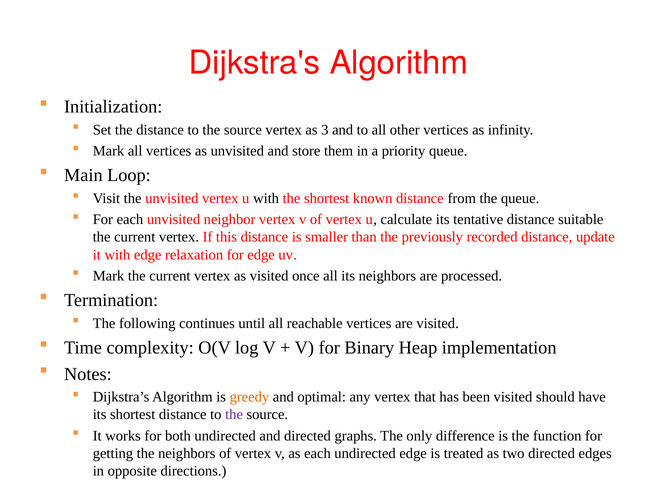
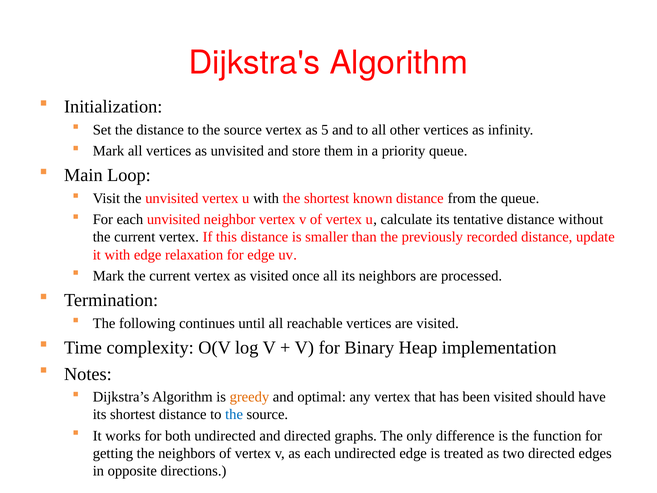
3: 3 -> 5
suitable: suitable -> without
the at (234, 414) colour: purple -> blue
